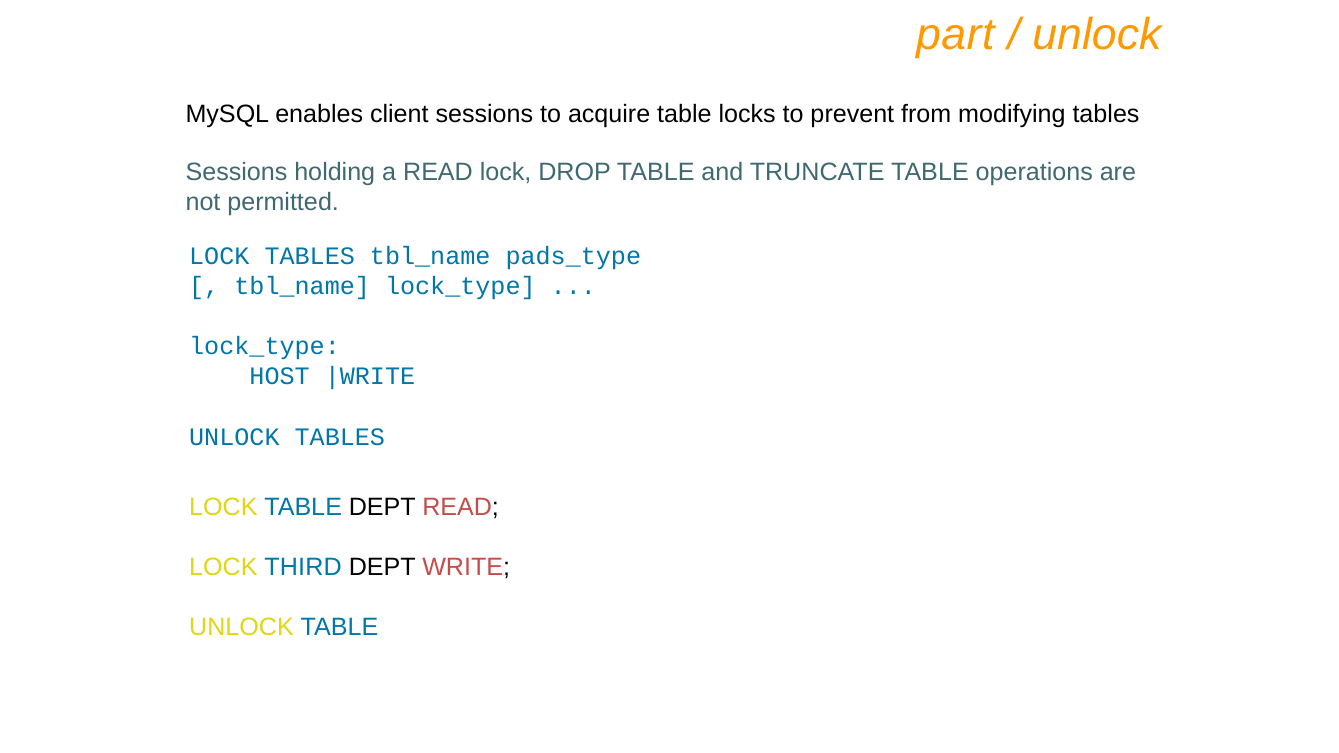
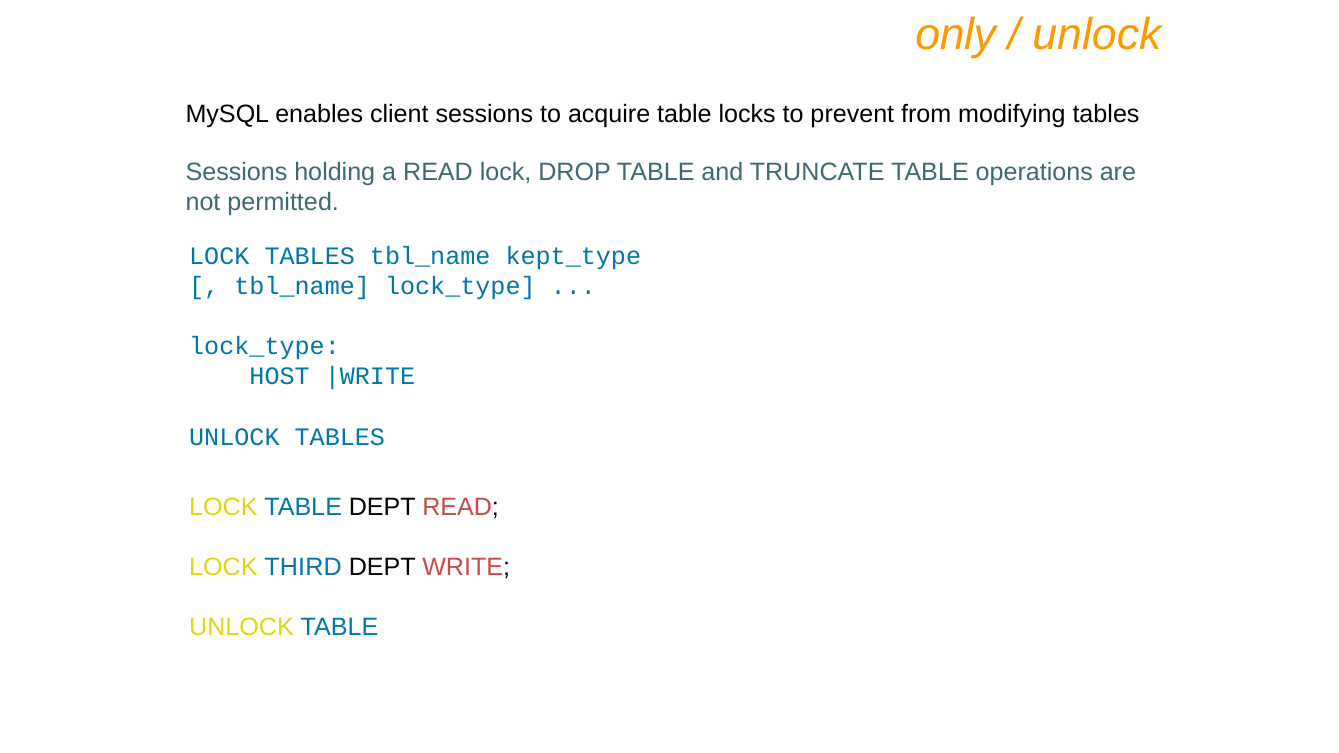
part: part -> only
pads_type: pads_type -> kept_type
